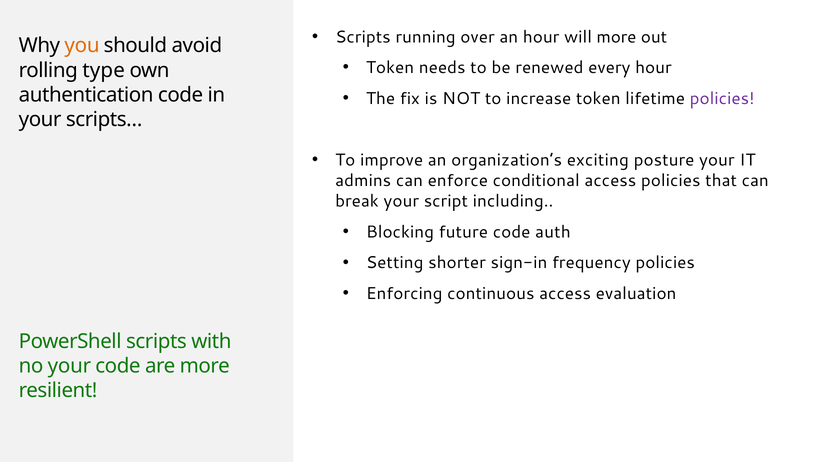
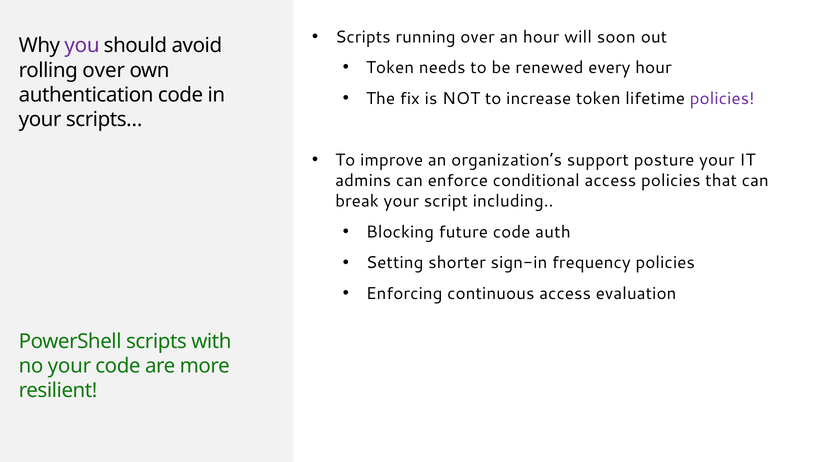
will more: more -> soon
you colour: orange -> purple
rolling type: type -> over
exciting: exciting -> support
